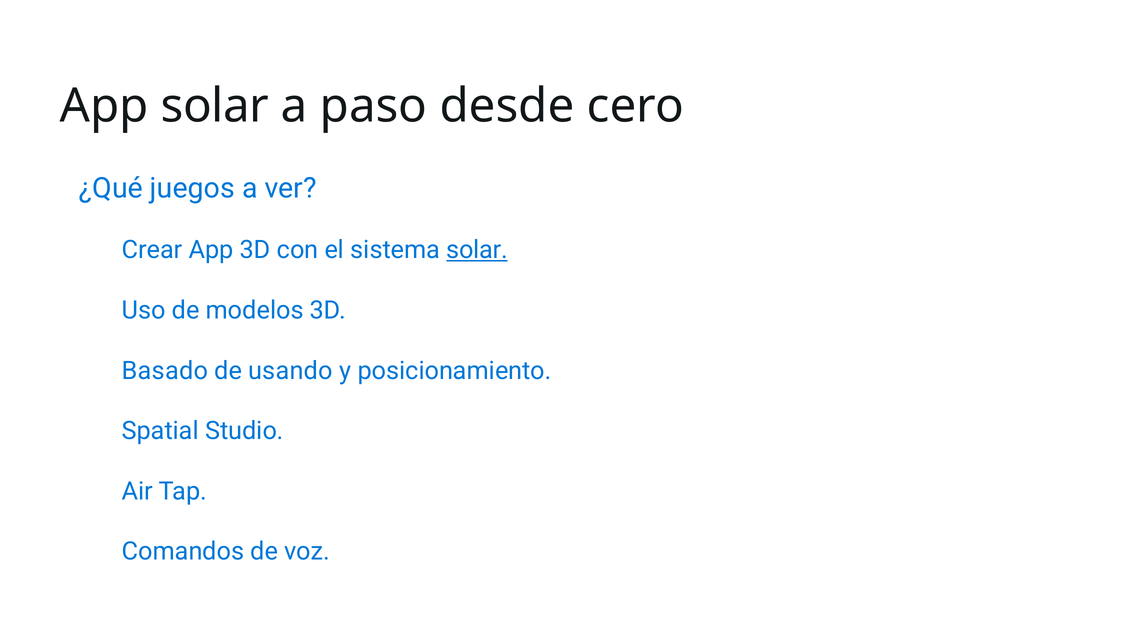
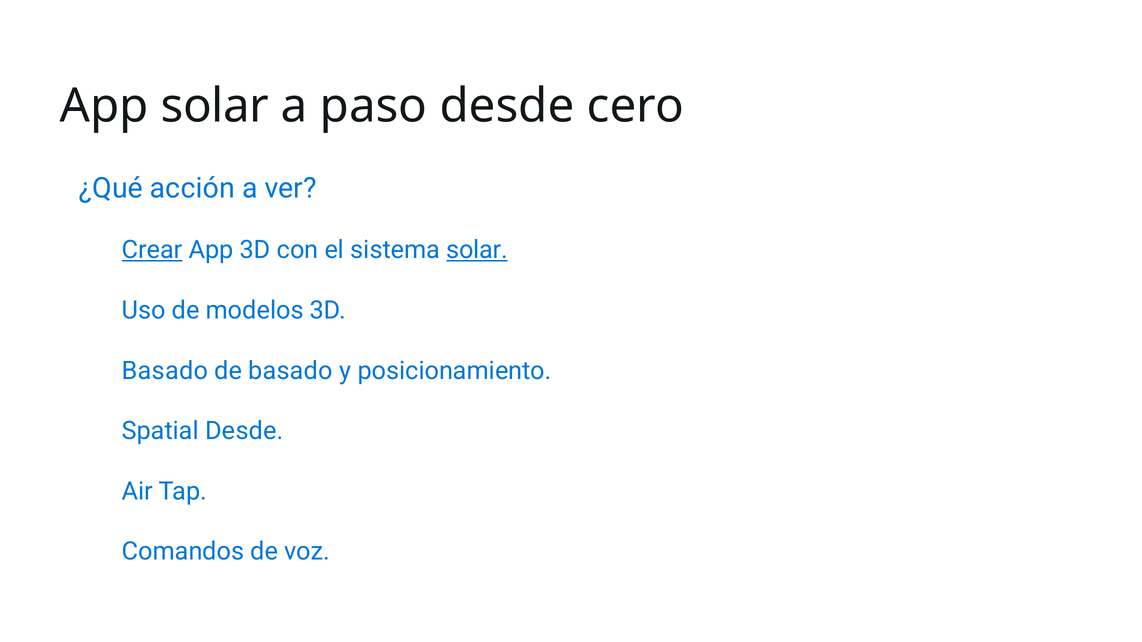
juegos: juegos -> acción
Crear underline: none -> present
de usando: usando -> basado
Spatial Studio: Studio -> Desde
